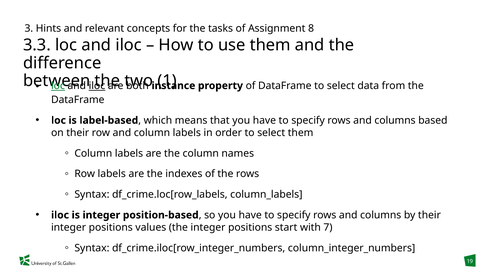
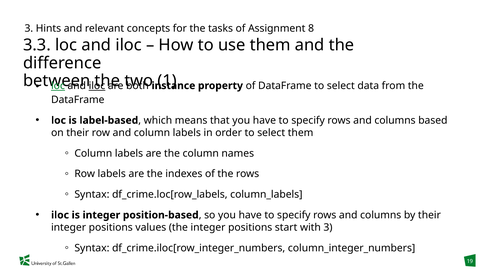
with 7: 7 -> 3
